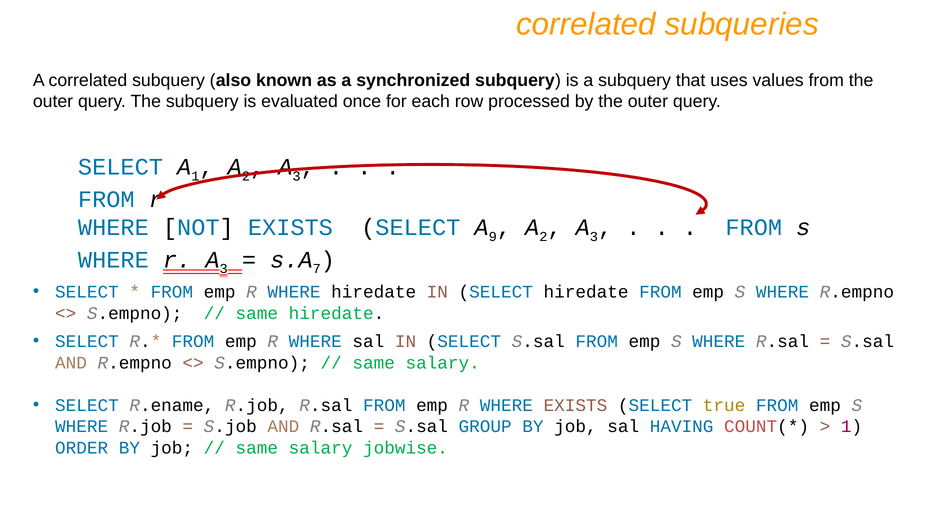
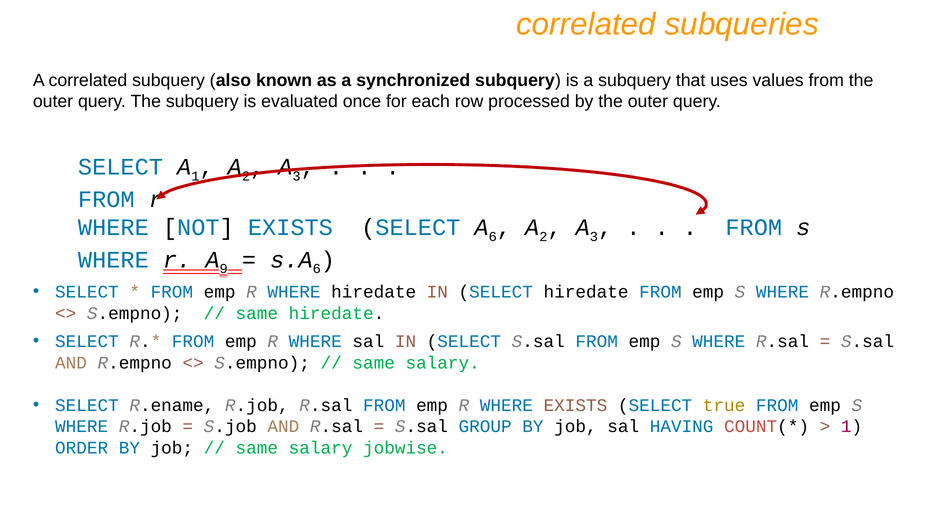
A 9: 9 -> 6
r A 3: 3 -> 9
7 at (317, 269): 7 -> 6
